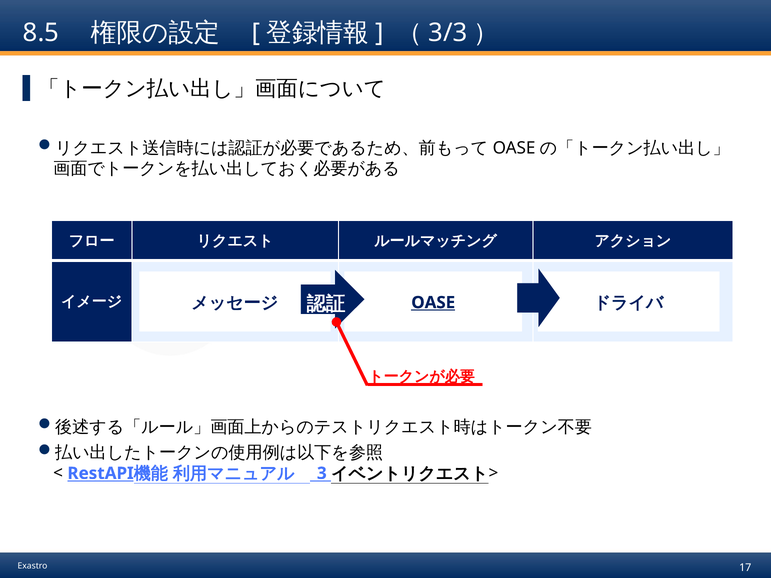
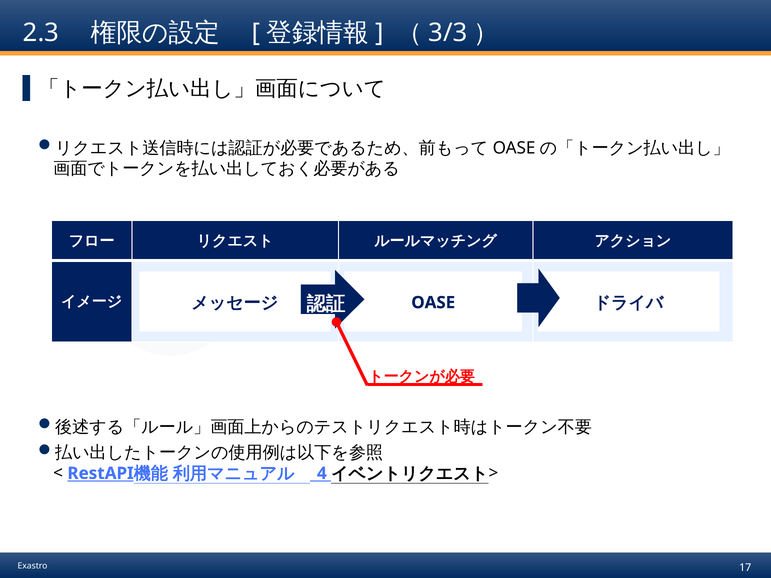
8.5: 8.5 -> 2.3
OASE underline: present -> none
_3: _3 -> _4
